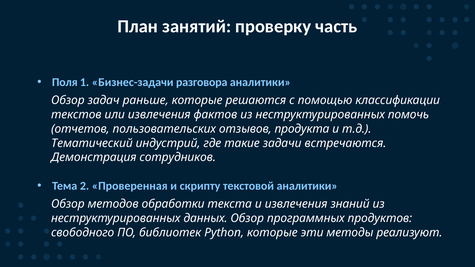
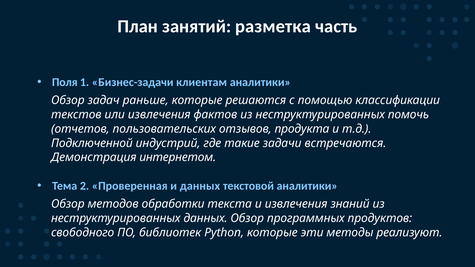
проверку: проверку -> разметка
разговора: разговора -> клиентам
Тематический: Тематический -> Подключенной
сотрудников: сотрудников -> интернетом
и скрипту: скрипту -> данных
